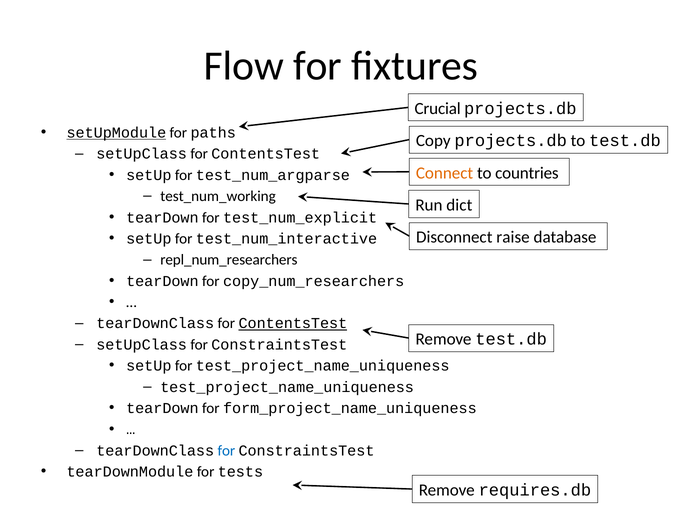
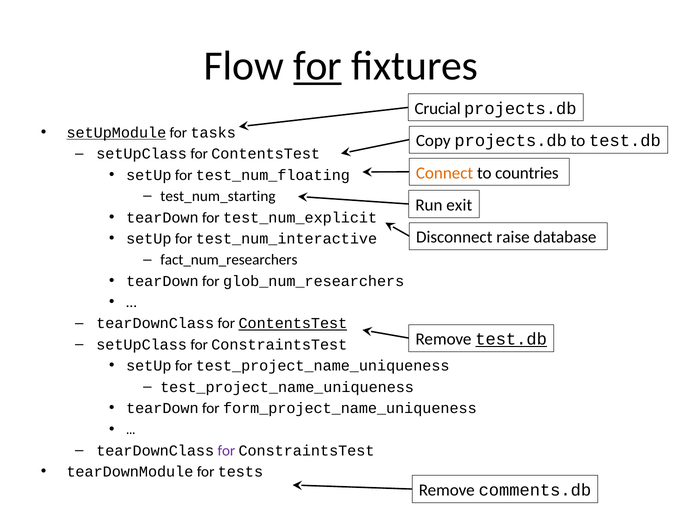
for at (318, 66) underline: none -> present
paths: paths -> tasks
test_num_argparse: test_num_argparse -> test_num_floating
test_num_working: test_num_working -> test_num_starting
dict: dict -> exit
repl_num_researchers: repl_num_researchers -> fact_num_researchers
copy_num_researchers: copy_num_researchers -> glob_num_researchers
test.db at (511, 340) underline: none -> present
for at (226, 451) colour: blue -> purple
requires.db: requires.db -> comments.db
